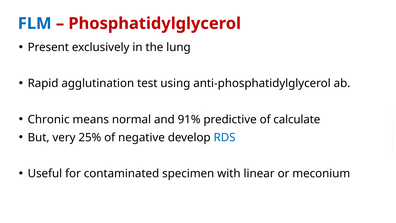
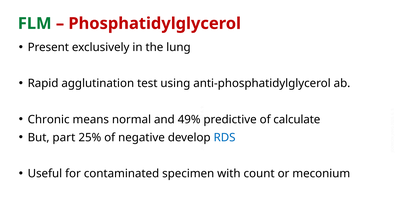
FLM colour: blue -> green
91%: 91% -> 49%
very: very -> part
linear: linear -> count
